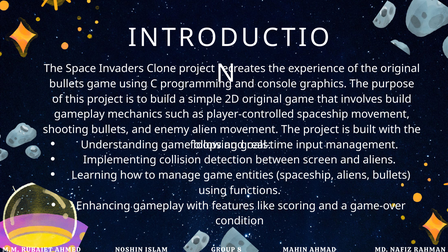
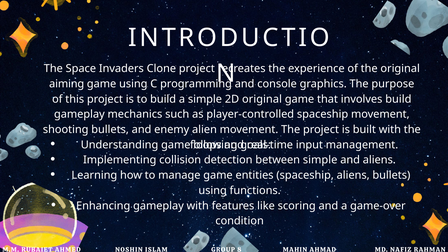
bullets at (67, 84): bullets -> aiming
between screen: screen -> simple
